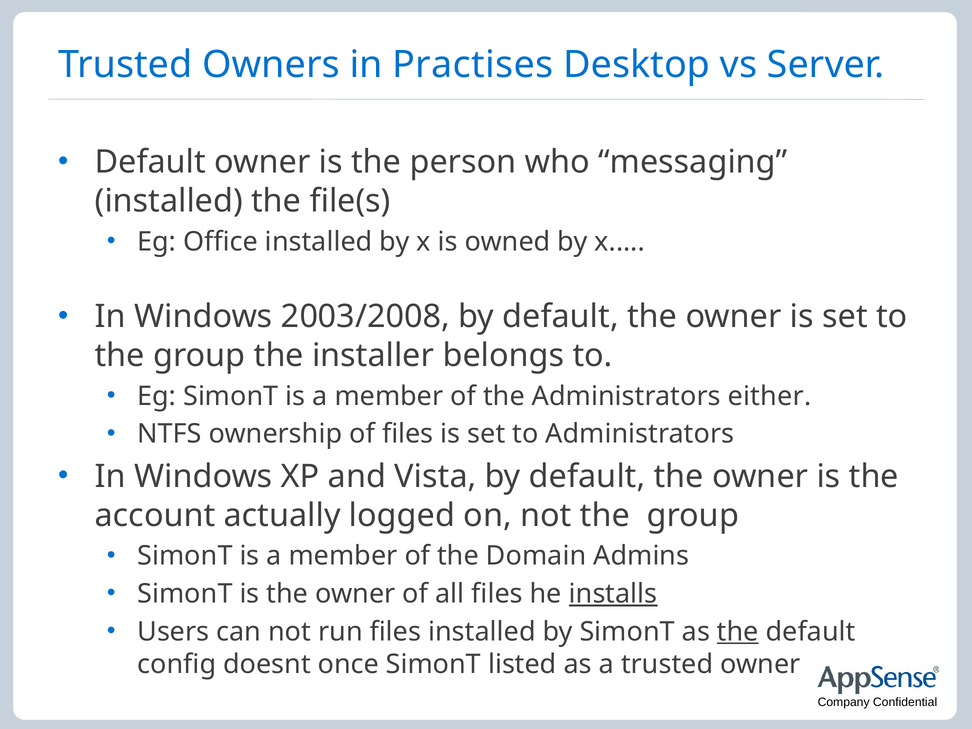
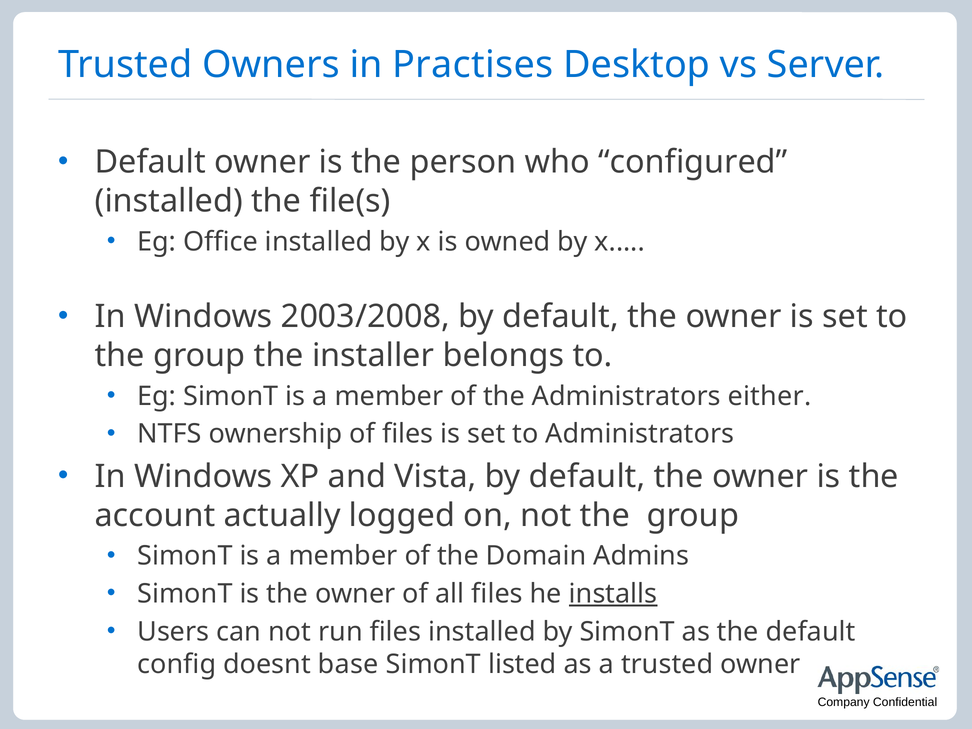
messaging: messaging -> configured
the at (738, 632) underline: present -> none
once: once -> base
